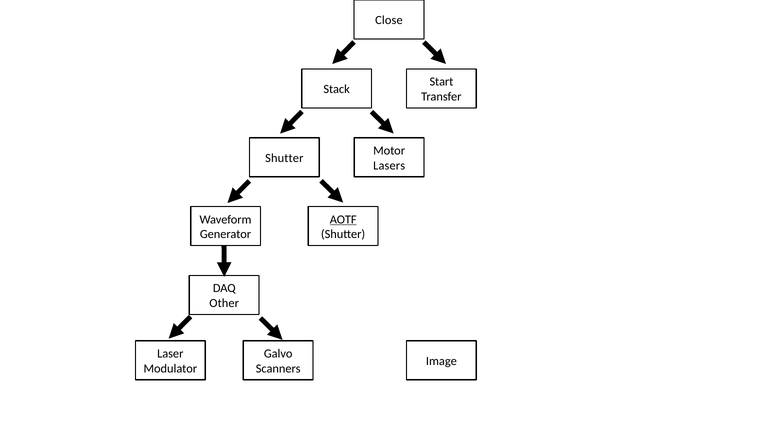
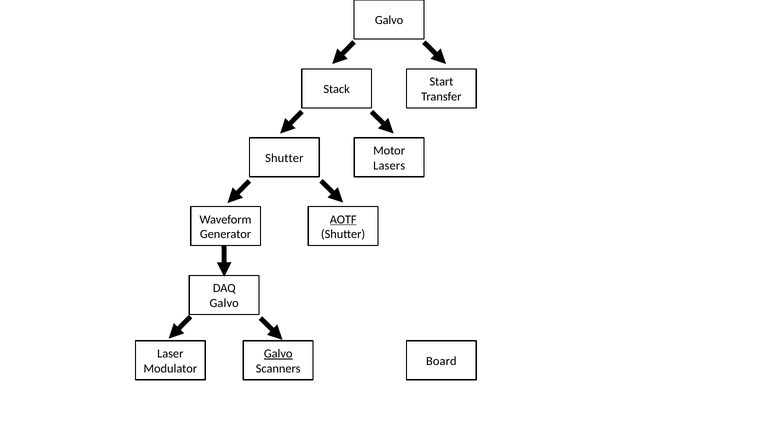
Close at (389, 20): Close -> Galvo
Other at (224, 304): Other -> Galvo
Galvo at (278, 354) underline: none -> present
Image: Image -> Board
